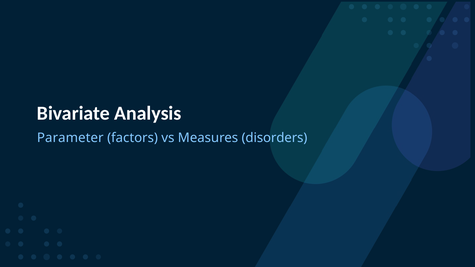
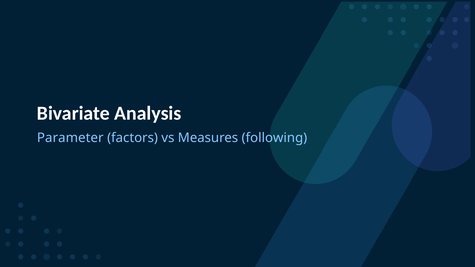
disorders: disorders -> following
